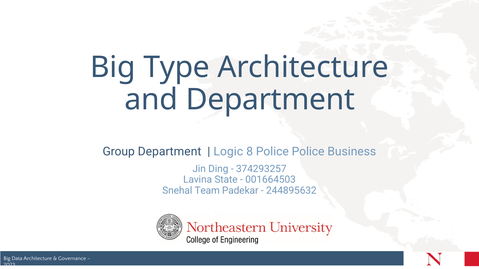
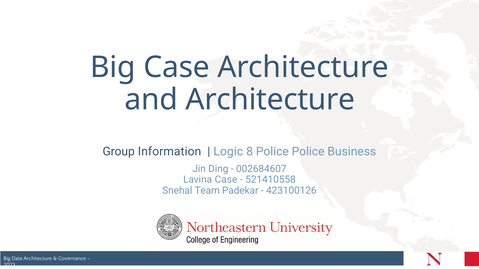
Big Type: Type -> Case
and Department: Department -> Architecture
Group Department: Department -> Information
374293257: 374293257 -> 002684607
Lavina State: State -> Case
001664503: 001664503 -> 521410558
244895632: 244895632 -> 423100126
